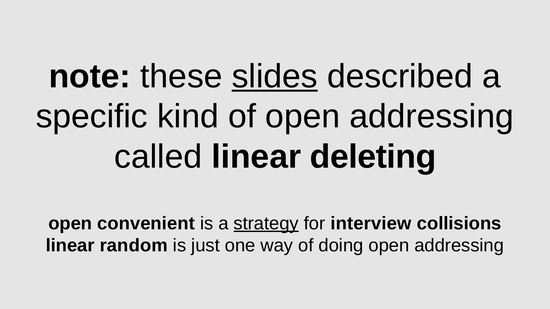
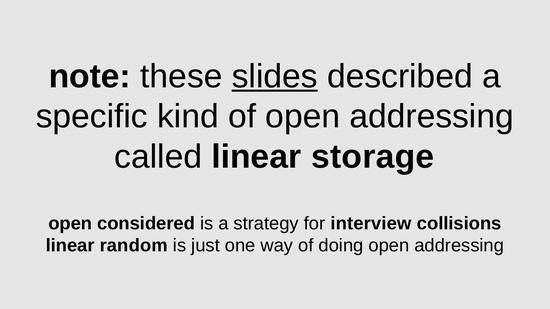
deleting: deleting -> storage
convenient: convenient -> considered
strategy underline: present -> none
